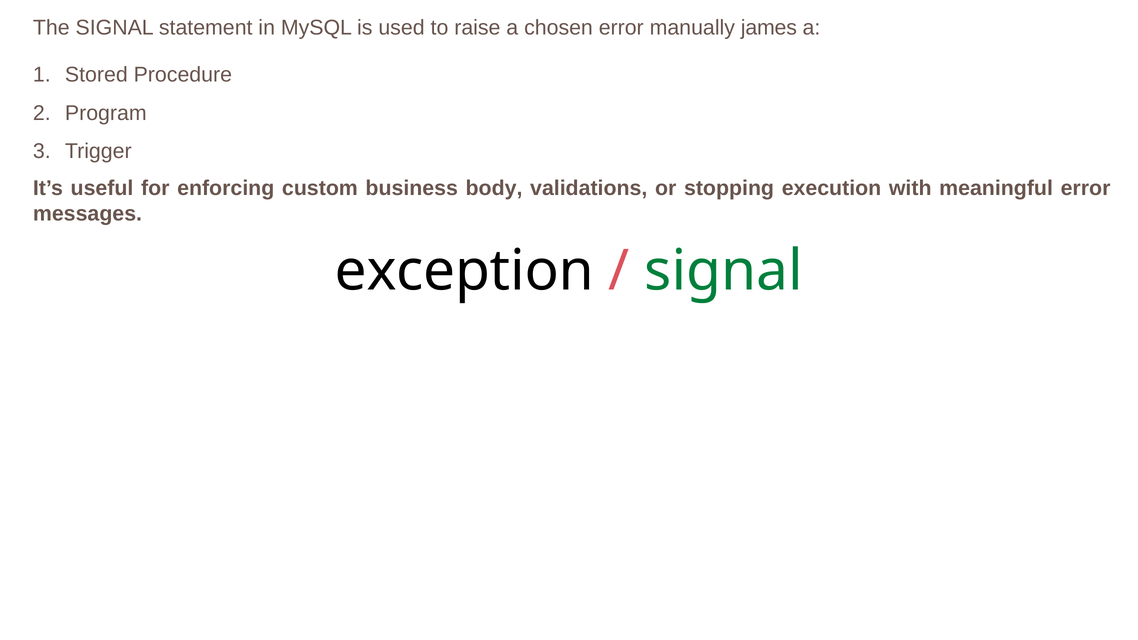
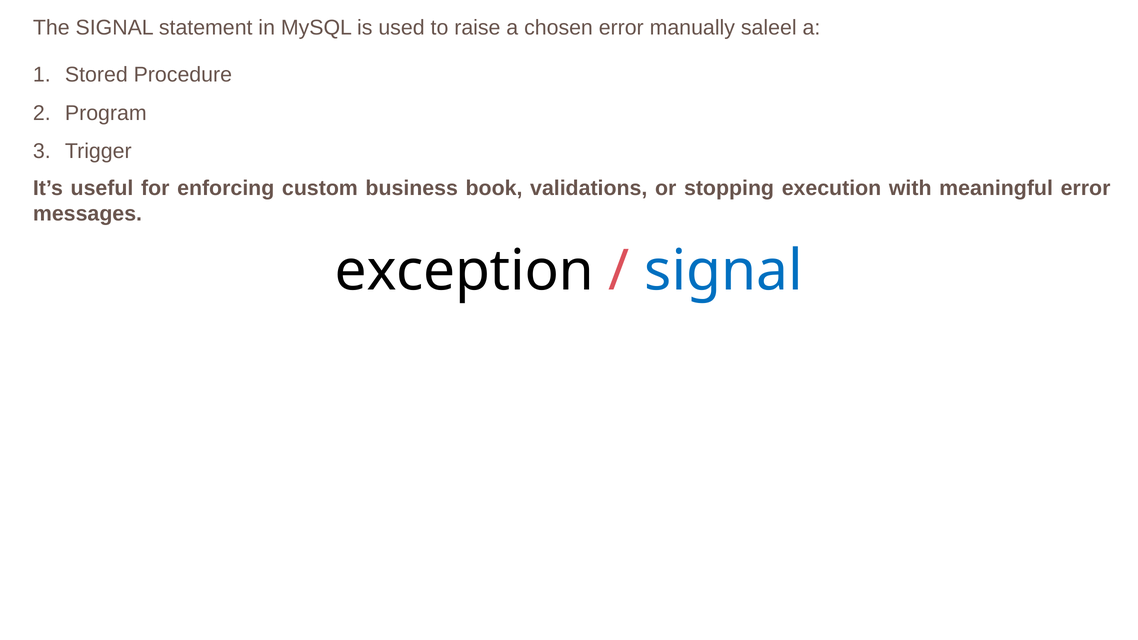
james: james -> saleel
body: body -> book
signal at (724, 271) colour: green -> blue
